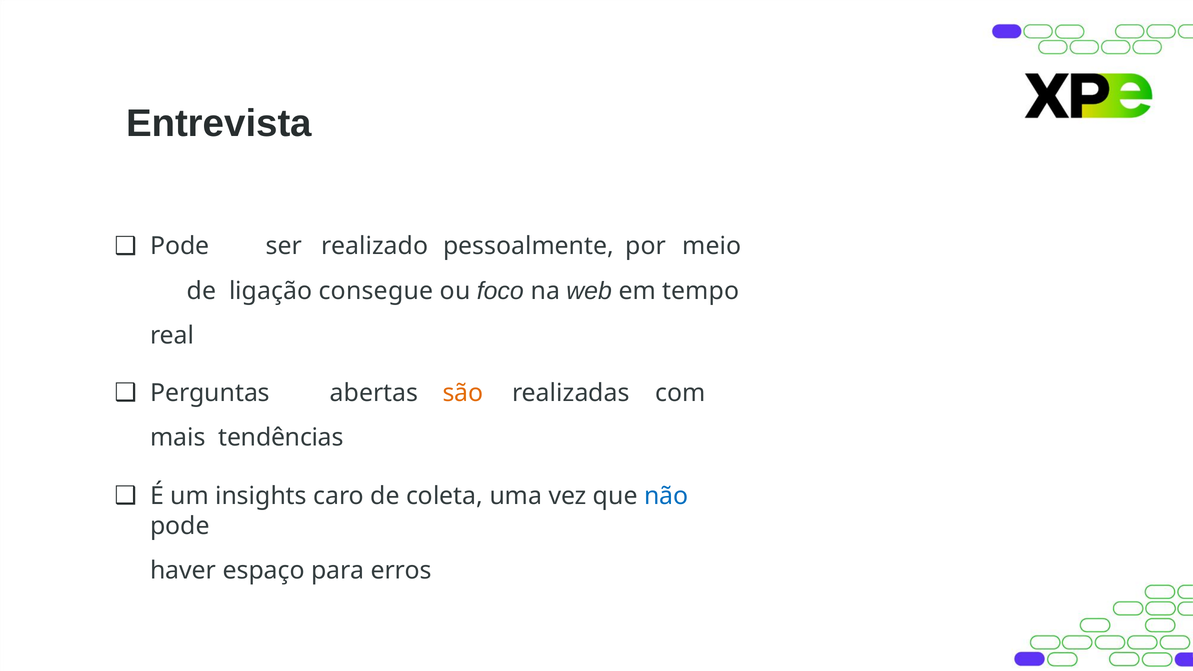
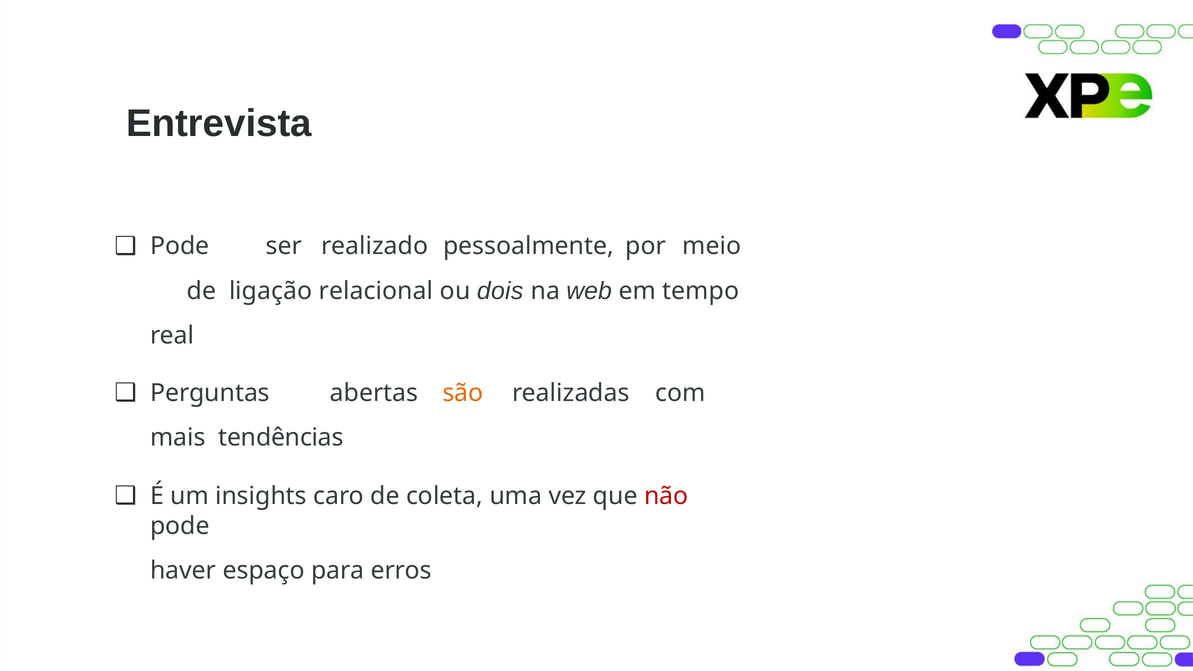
consegue: consegue -> relacional
foco: foco -> dois
não colour: blue -> red
